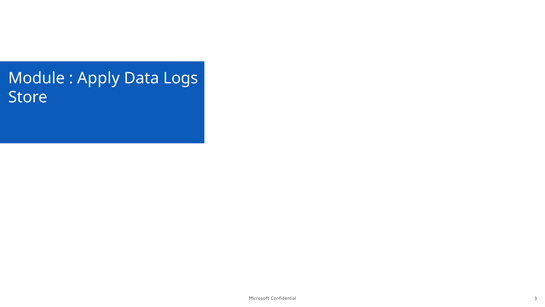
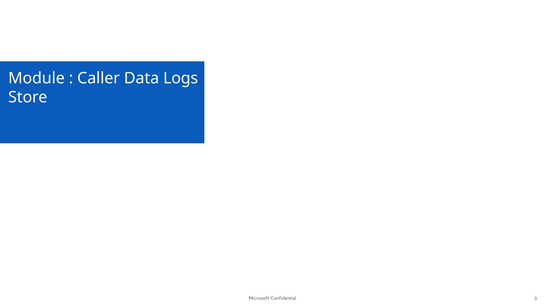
Apply: Apply -> Caller
